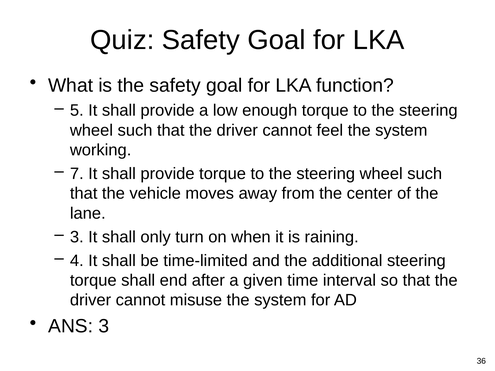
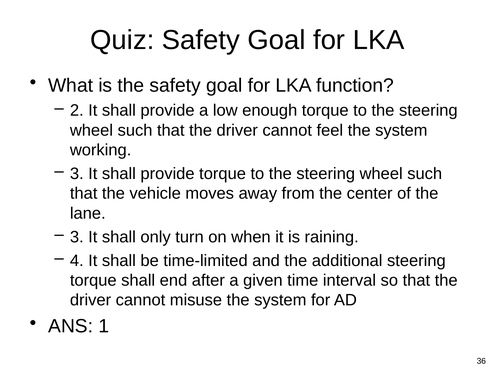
5: 5 -> 2
7 at (77, 174): 7 -> 3
ANS 3: 3 -> 1
